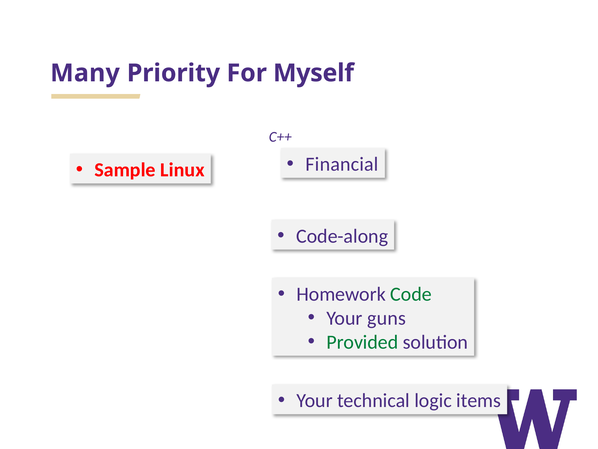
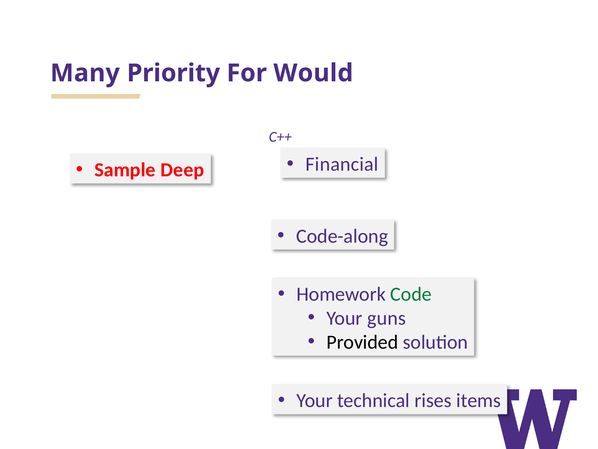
Myself: Myself -> Would
Linux: Linux -> Deep
Provided colour: green -> black
logic: logic -> rises
